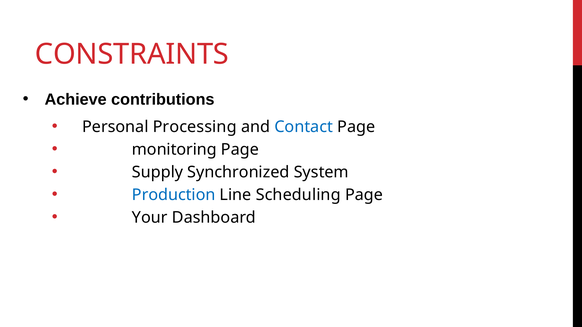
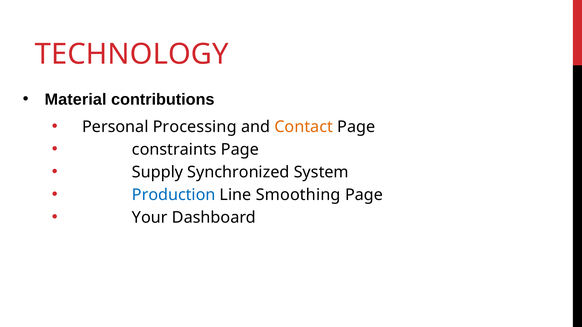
CONSTRAINTS: CONSTRAINTS -> TECHNOLOGY
Achieve: Achieve -> Material
Contact colour: blue -> orange
monitoring: monitoring -> constraints
Scheduling: Scheduling -> Smoothing
